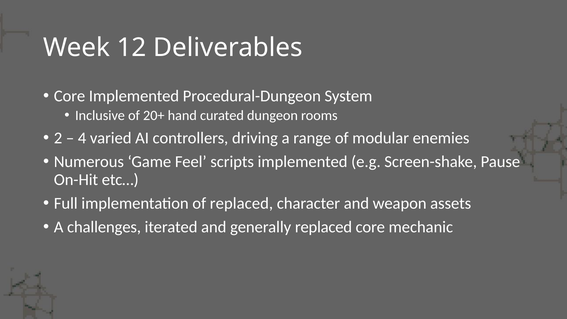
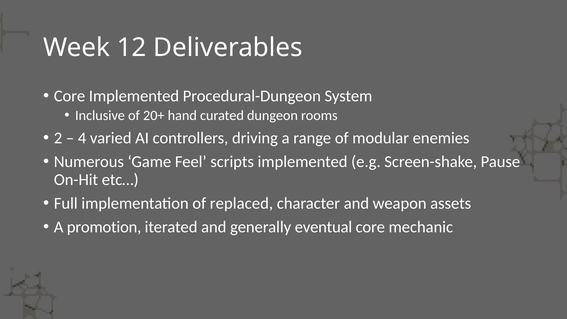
challenges: challenges -> promotion
generally replaced: replaced -> eventual
